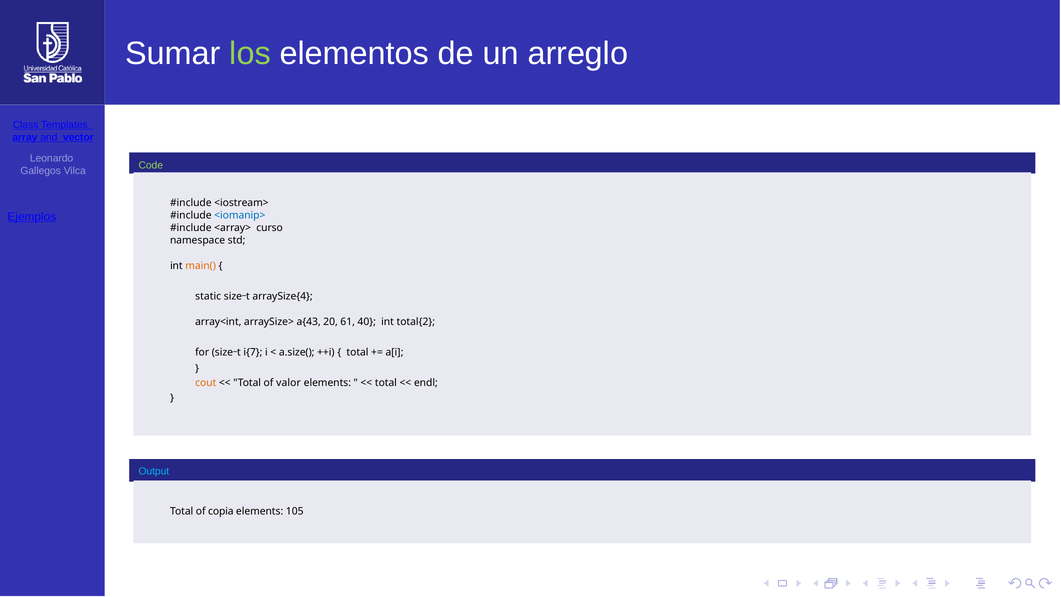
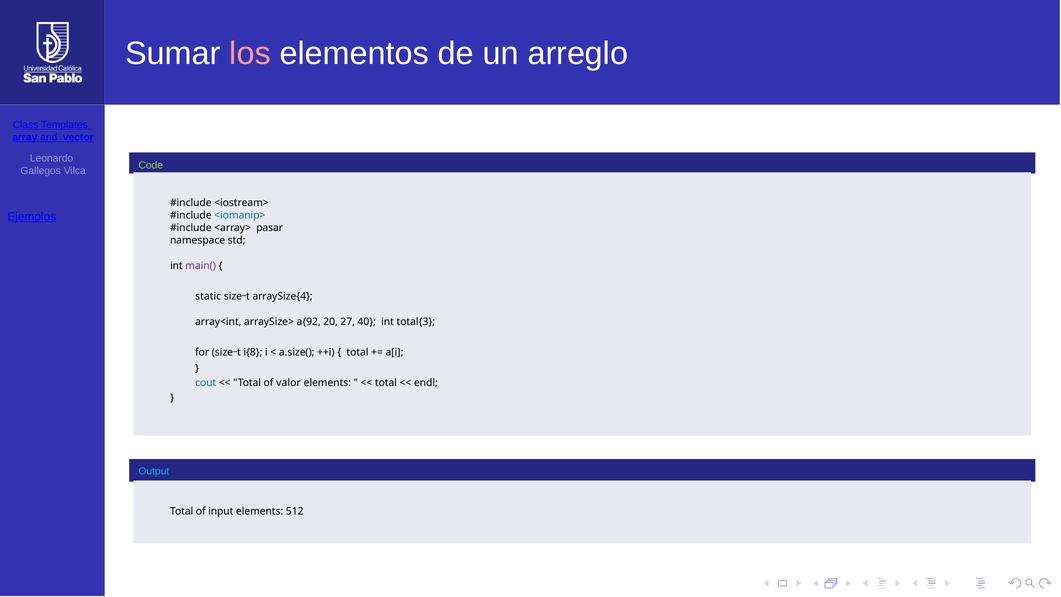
los colour: light green -> pink
curso: curso -> pasar
main( colour: orange -> purple
a{43: a{43 -> a{92
61: 61 -> 27
total{2: total{2 -> total{3
i{7: i{7 -> i{8
cout colour: orange -> blue
copia: copia -> input
105: 105 -> 512
